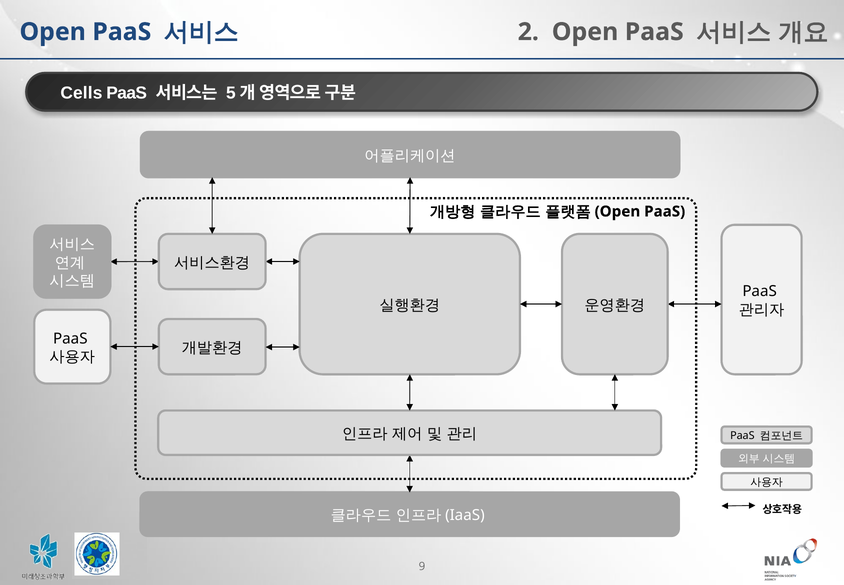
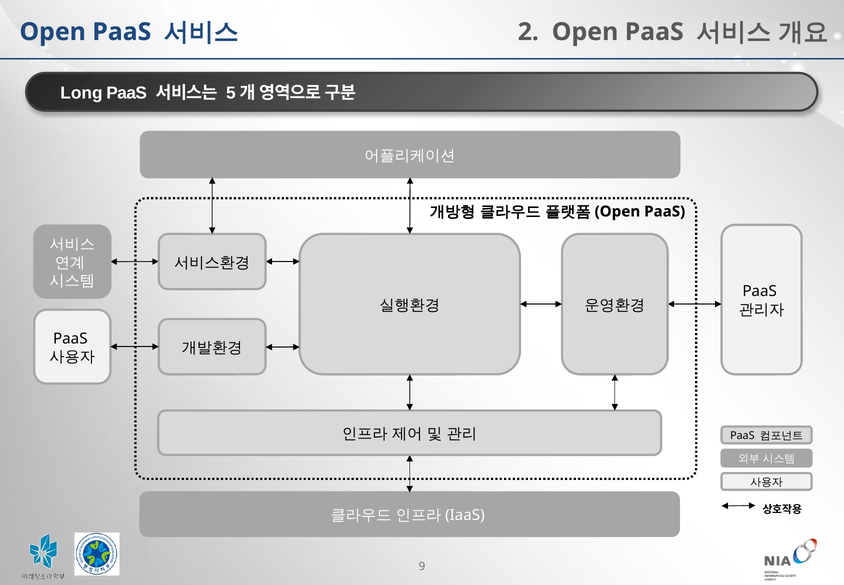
Cells: Cells -> Long
